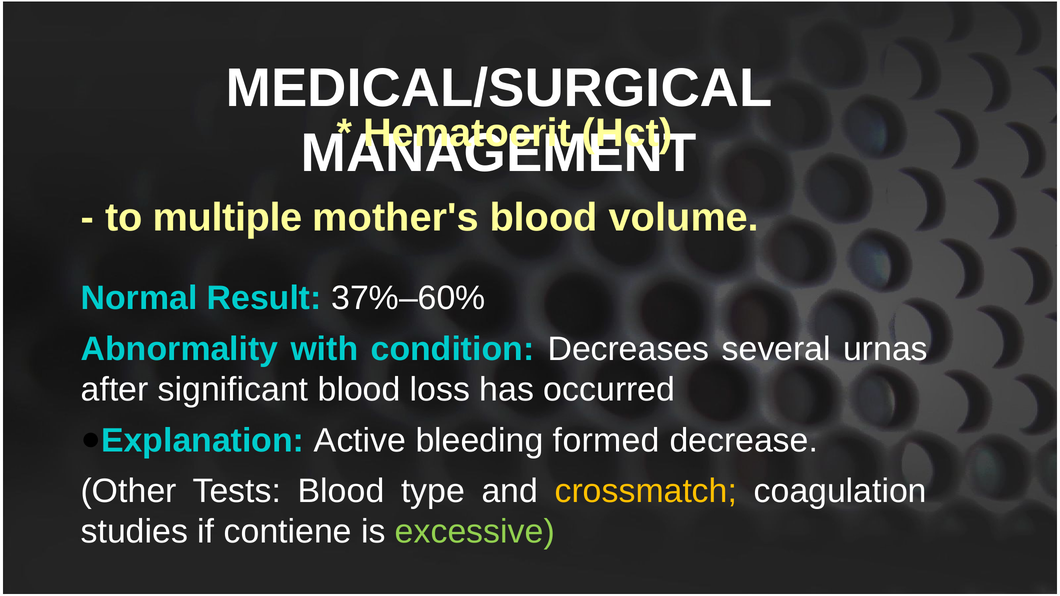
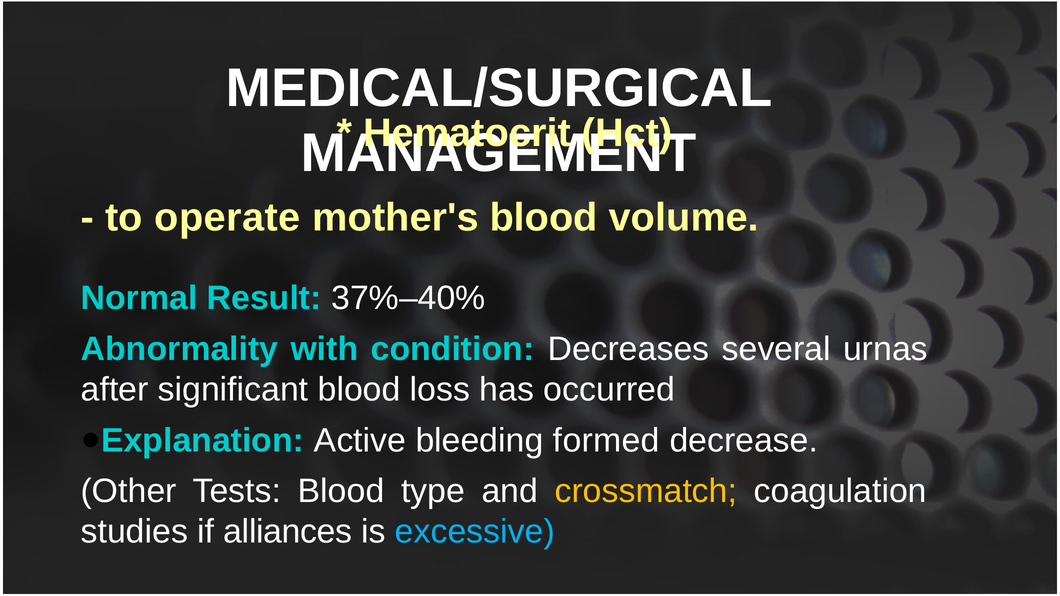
multiple: multiple -> operate
37%–60%: 37%–60% -> 37%–40%
contiene: contiene -> alliances
excessive colour: light green -> light blue
